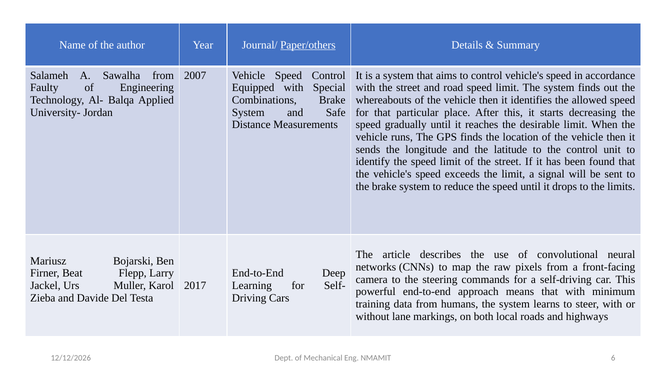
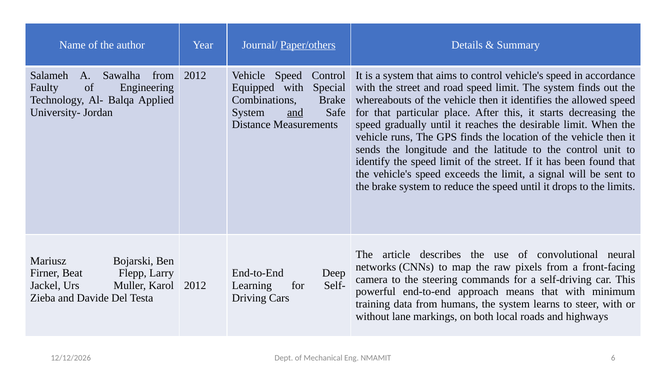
2007 at (195, 75): 2007 -> 2012
and at (295, 112) underline: none -> present
2017 at (195, 285): 2017 -> 2012
